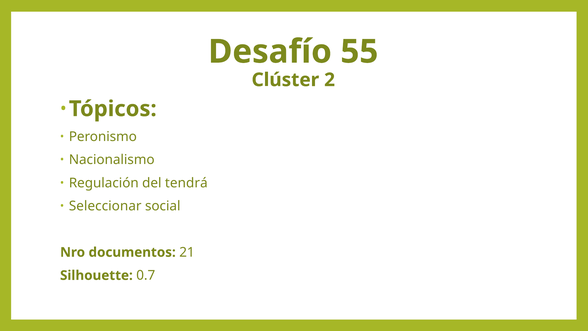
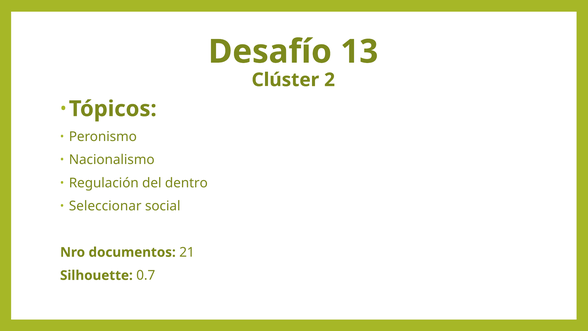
55: 55 -> 13
tendrá: tendrá -> dentro
